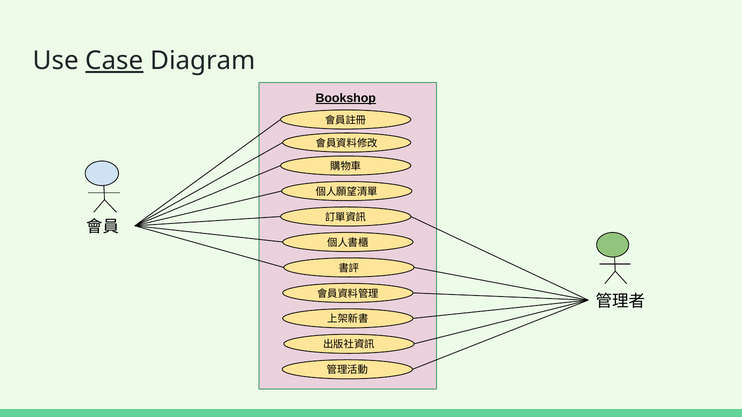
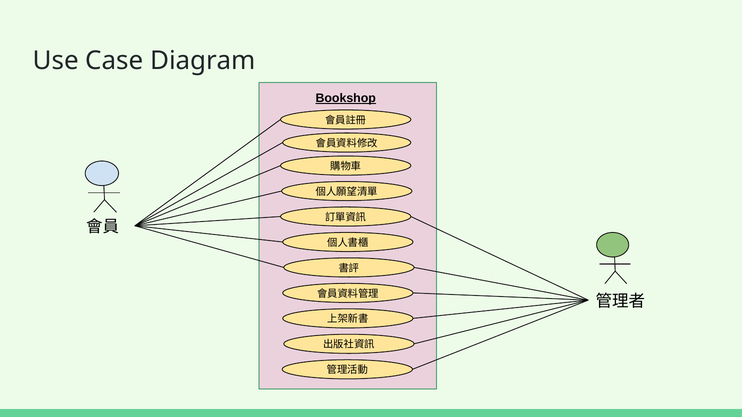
Case underline: present -> none
